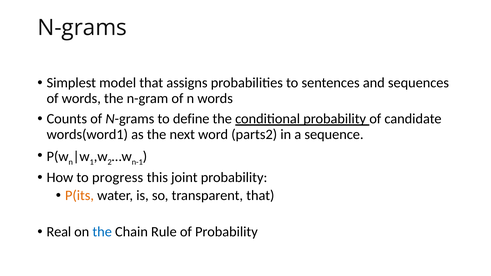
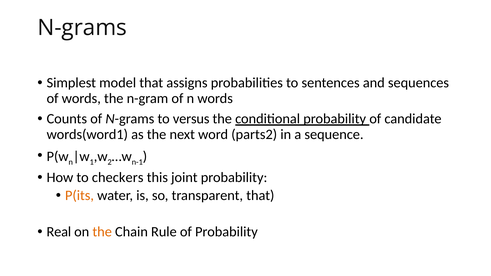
define: define -> versus
progress: progress -> checkers
the at (102, 232) colour: blue -> orange
